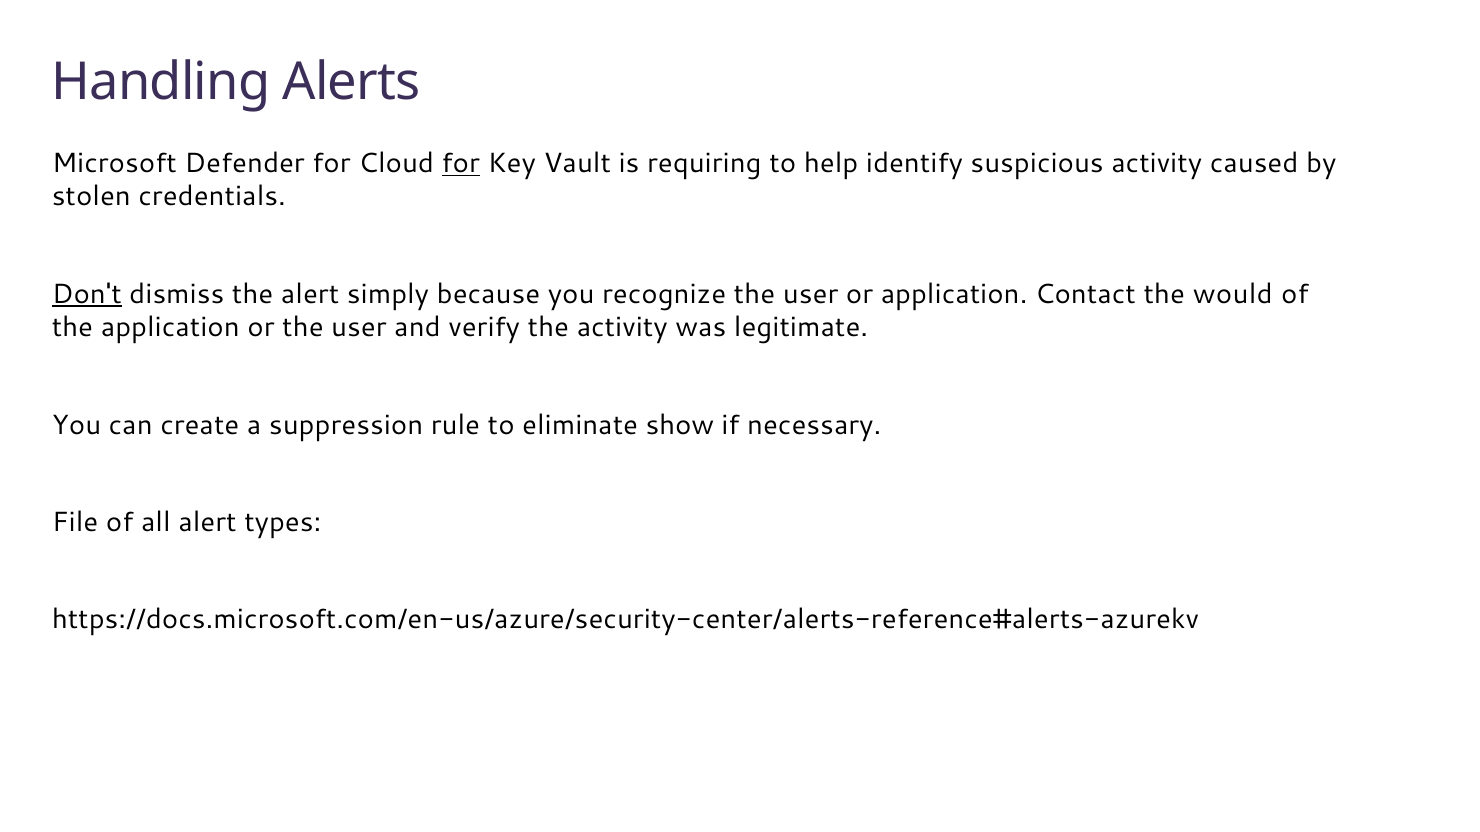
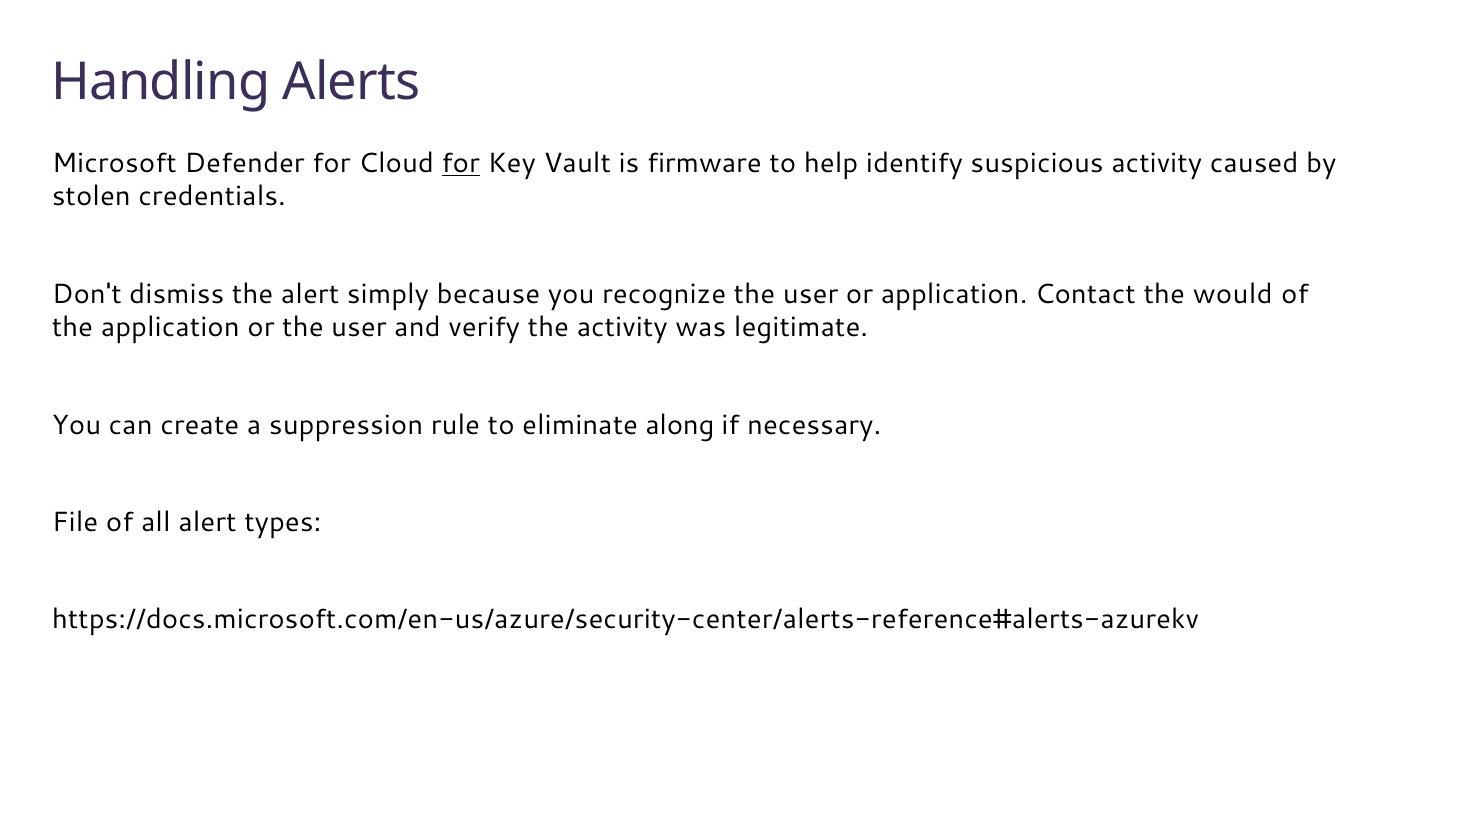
requiring: requiring -> firmware
Don't underline: present -> none
show: show -> along
